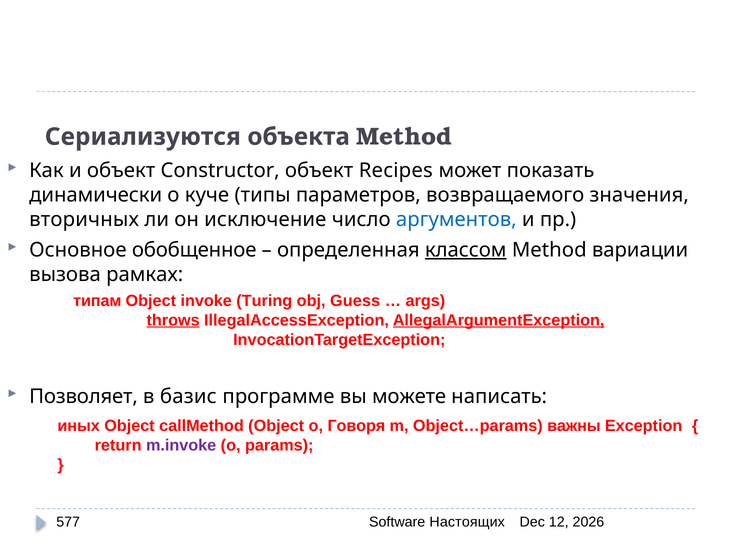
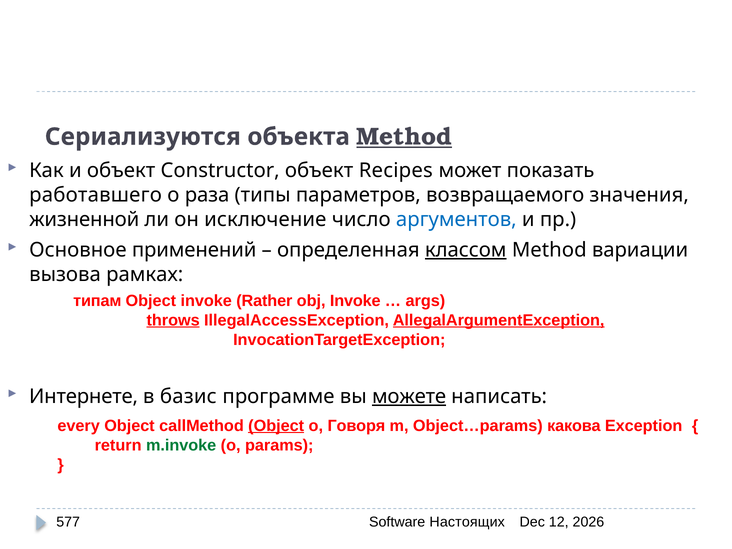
Method at (404, 137) underline: none -> present
динамически: динамически -> работавшего
куче: куче -> раза
вторичных: вторичных -> жизненной
обобщенное: обобщенное -> применений
Turing: Turing -> Rather
obj Guess: Guess -> Invoke
Позволяет: Позволяет -> Интернете
можете underline: none -> present
иных: иных -> every
Object at (276, 426) underline: none -> present
важны: важны -> какова
m.invoke colour: purple -> green
